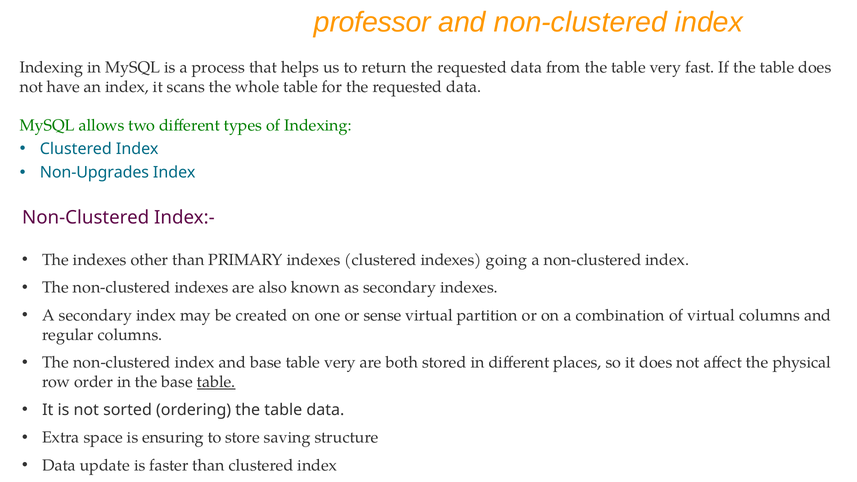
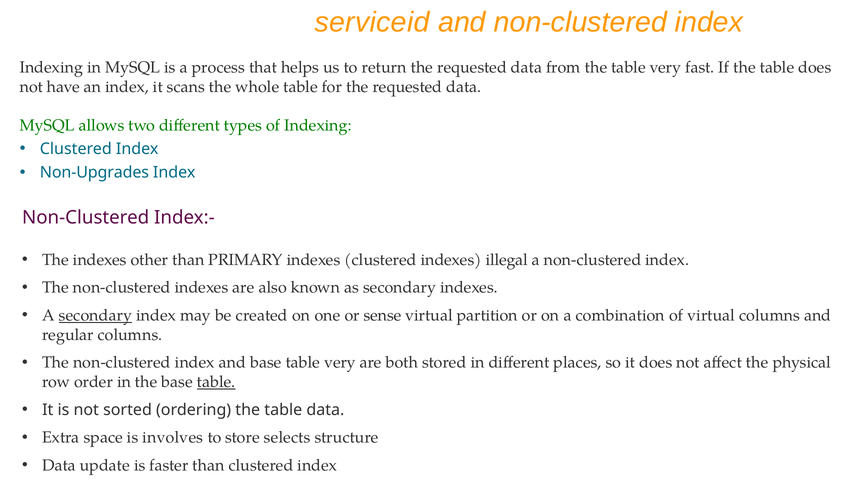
professor: professor -> serviceid
going: going -> illegal
secondary at (95, 316) underline: none -> present
ensuring: ensuring -> involves
saving: saving -> selects
